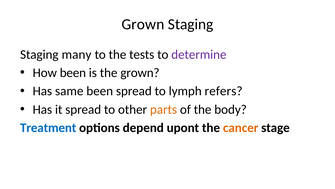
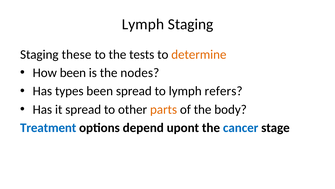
Grown at (143, 24): Grown -> Lymph
many: many -> these
determine colour: purple -> orange
the grown: grown -> nodes
same: same -> types
cancer colour: orange -> blue
